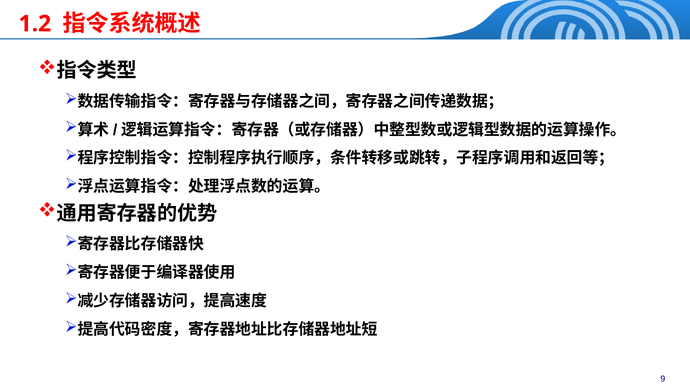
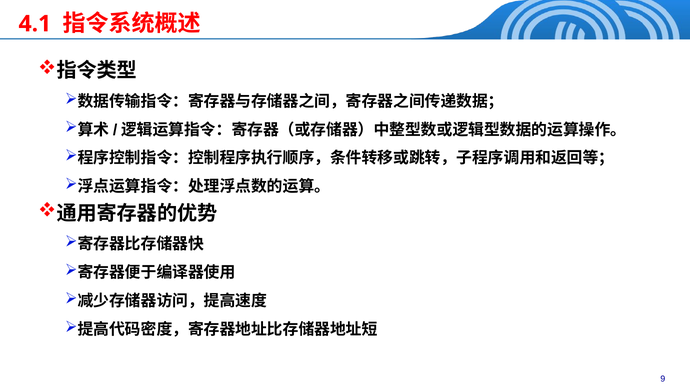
1.2: 1.2 -> 4.1
